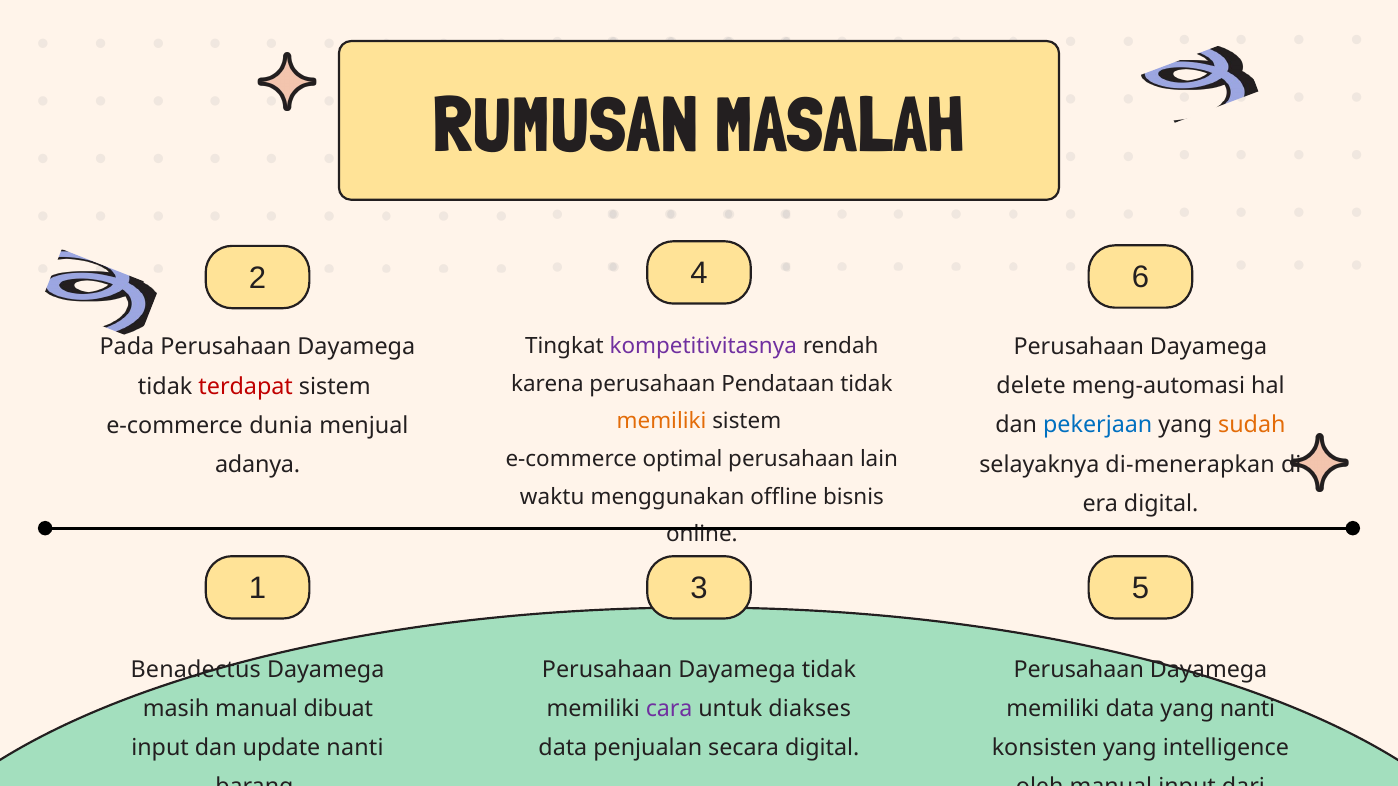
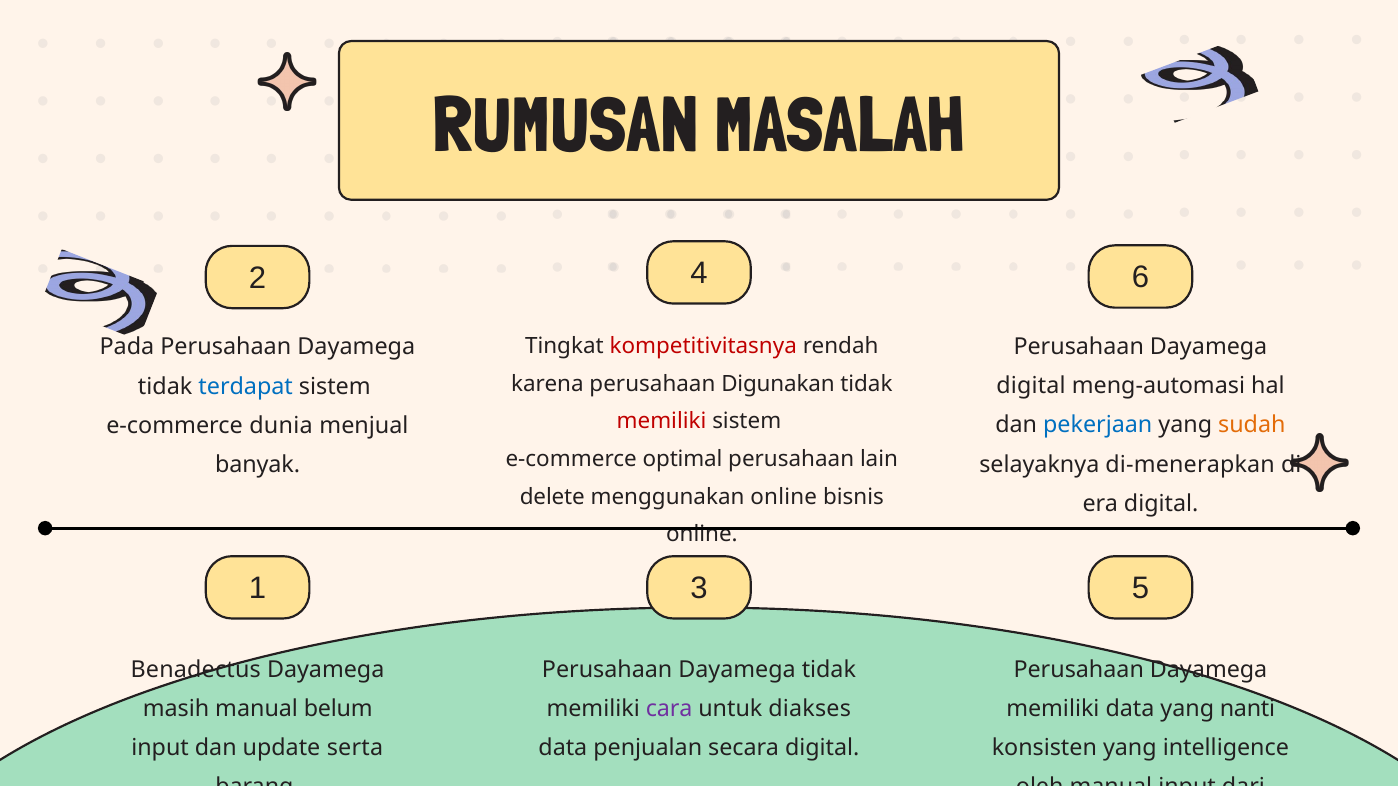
kompetitivitasnya colour: purple -> red
Pendataan: Pendataan -> Digunakan
delete at (1031, 386): delete -> digital
terdapat colour: red -> blue
memiliki at (662, 422) colour: orange -> red
adanya: adanya -> banyak
waktu: waktu -> delete
menggunakan offline: offline -> online
dibuat: dibuat -> belum
update nanti: nanti -> serta
